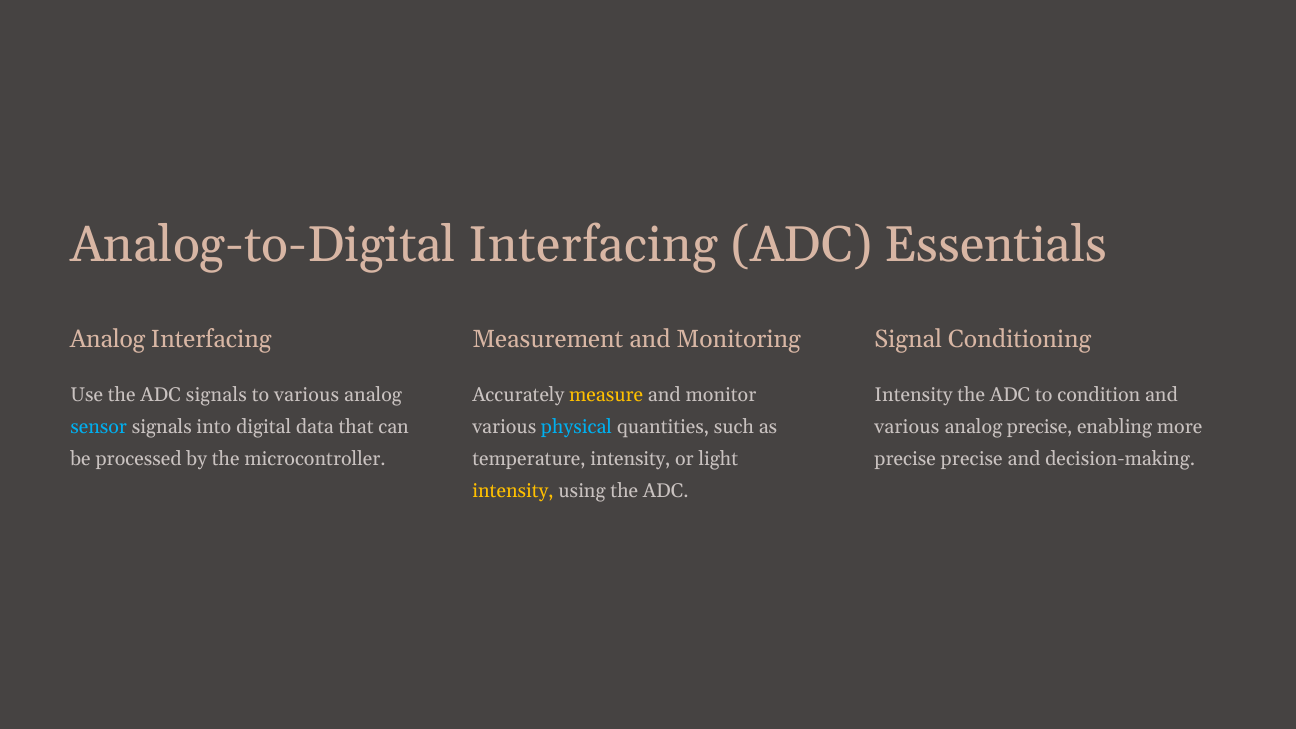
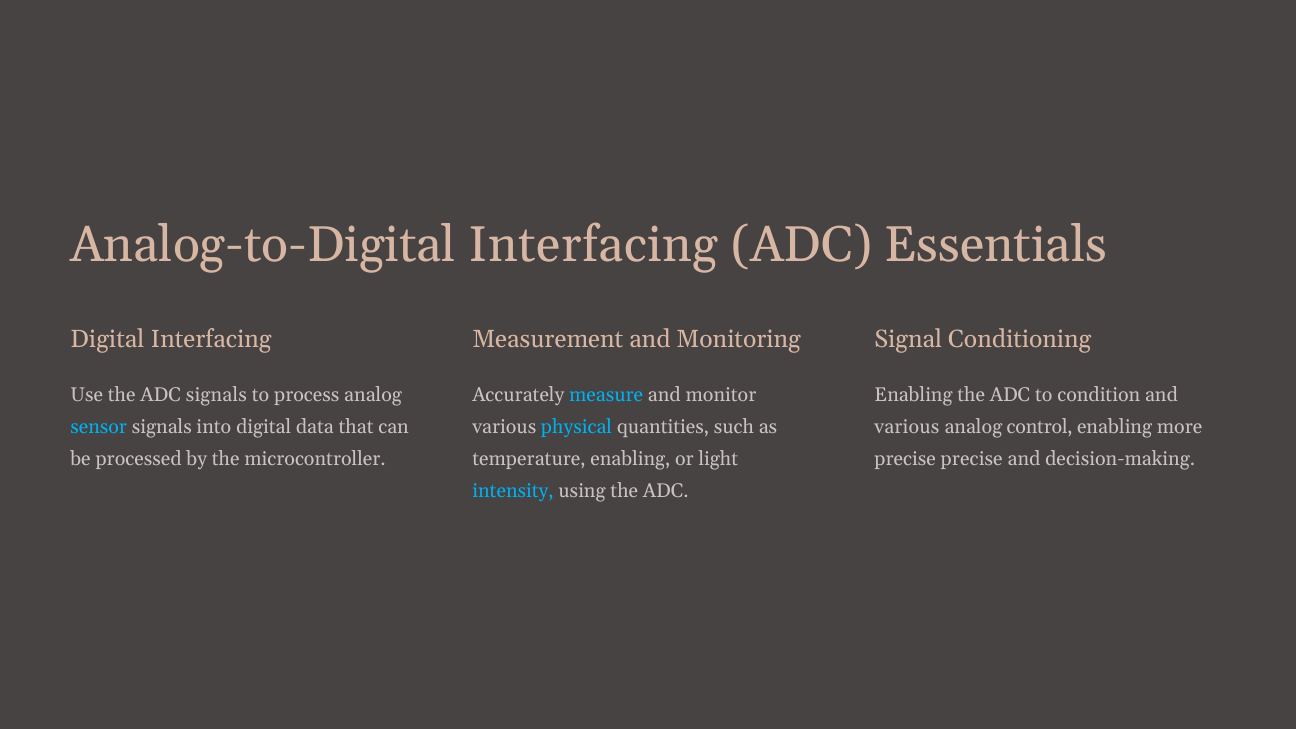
Analog at (108, 340): Analog -> Digital
to various: various -> process
measure colour: yellow -> light blue
Intensity at (913, 395): Intensity -> Enabling
analog precise: precise -> control
temperature intensity: intensity -> enabling
intensity at (513, 491) colour: yellow -> light blue
